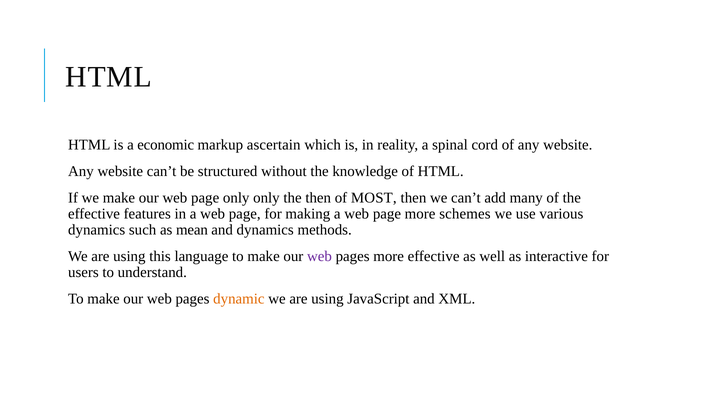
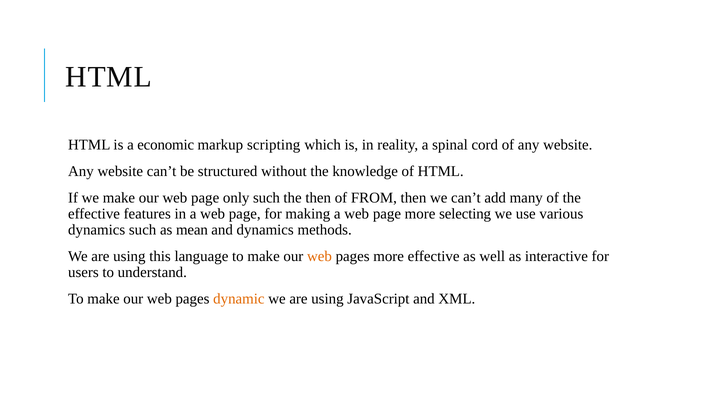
ascertain: ascertain -> scripting
only only: only -> such
MOST: MOST -> FROM
schemes: schemes -> selecting
web at (319, 257) colour: purple -> orange
